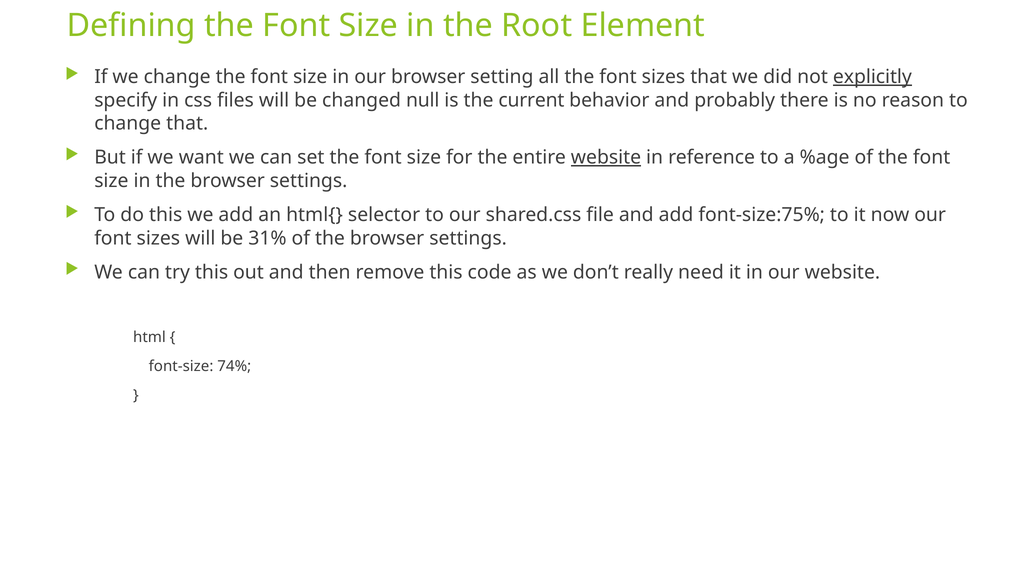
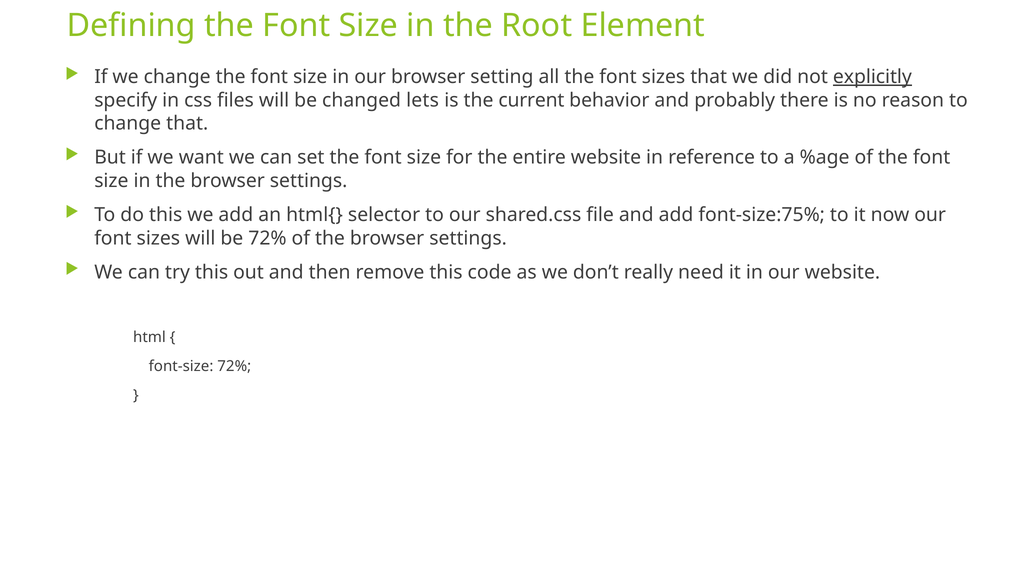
null: null -> lets
website at (606, 157) underline: present -> none
be 31%: 31% -> 72%
font-size 74%: 74% -> 72%
